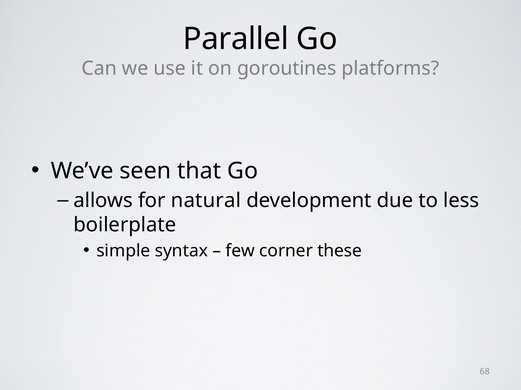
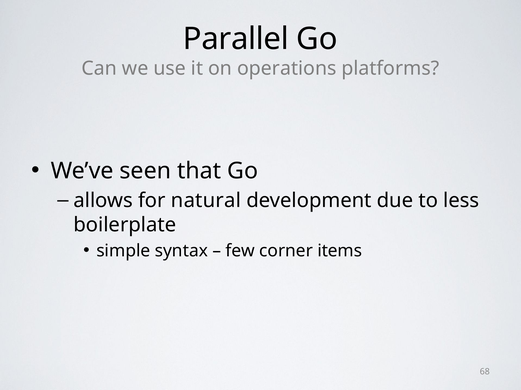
goroutines: goroutines -> operations
these: these -> items
